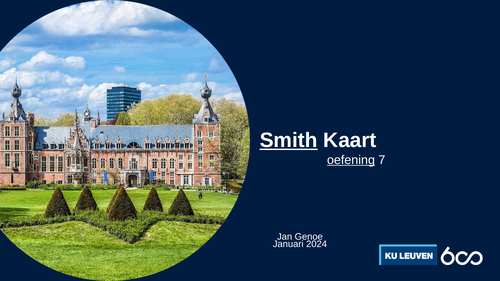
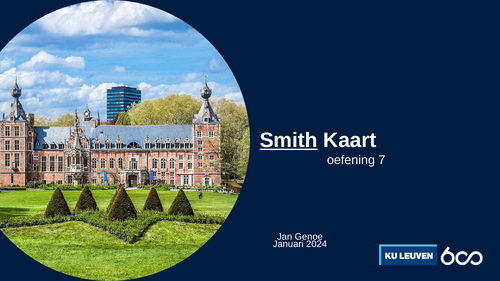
oefening underline: present -> none
